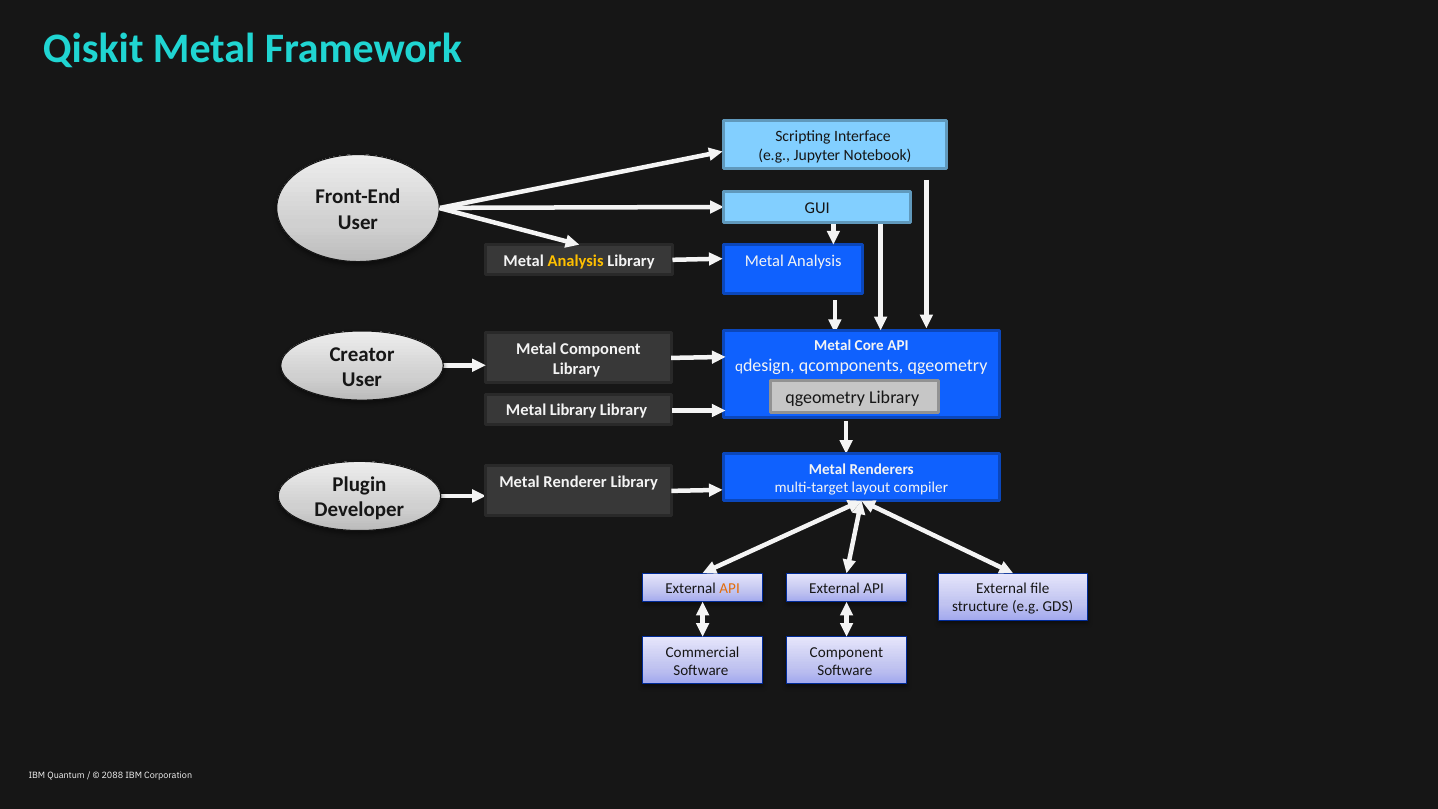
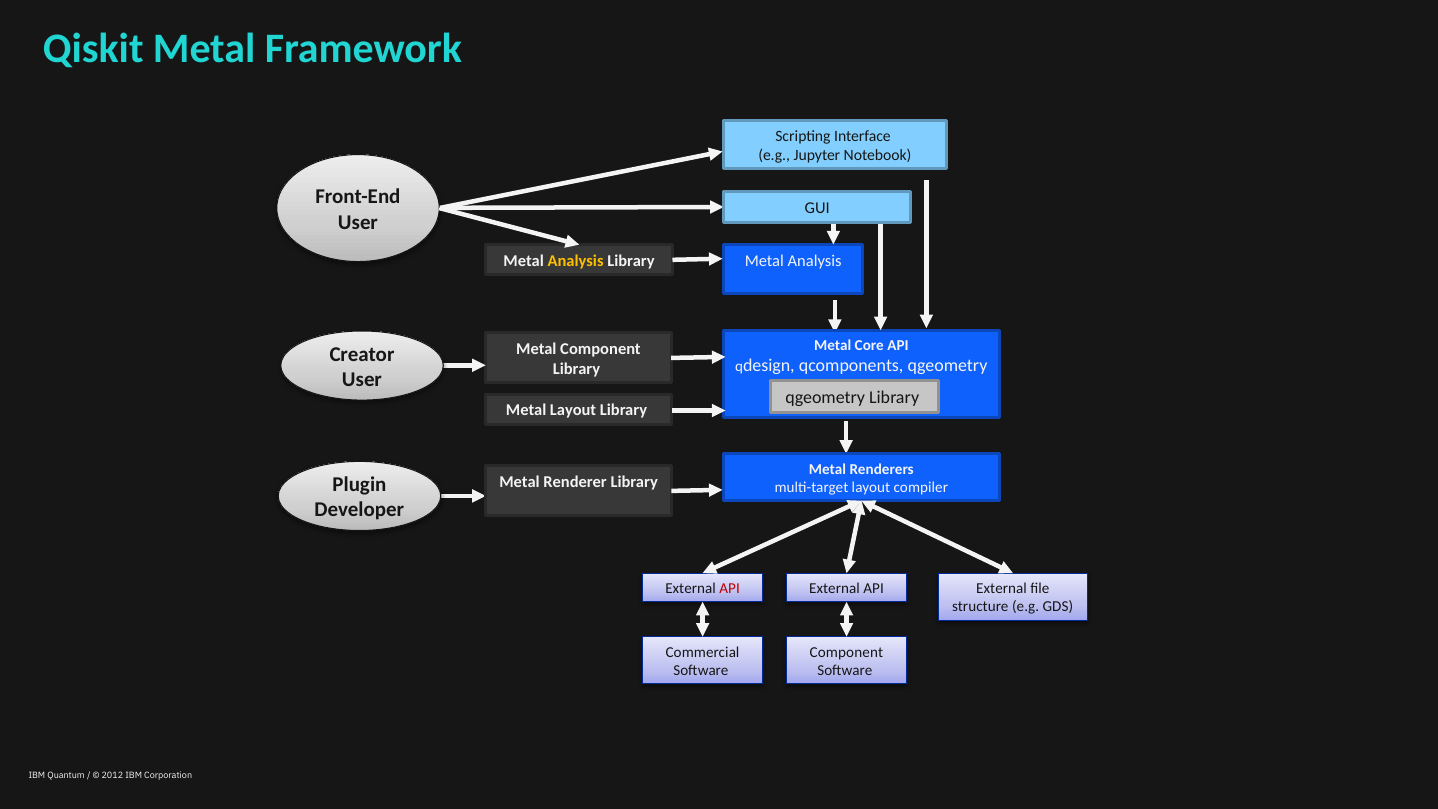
Metal Library: Library -> Layout
API at (730, 588) colour: orange -> red
2088: 2088 -> 2012
